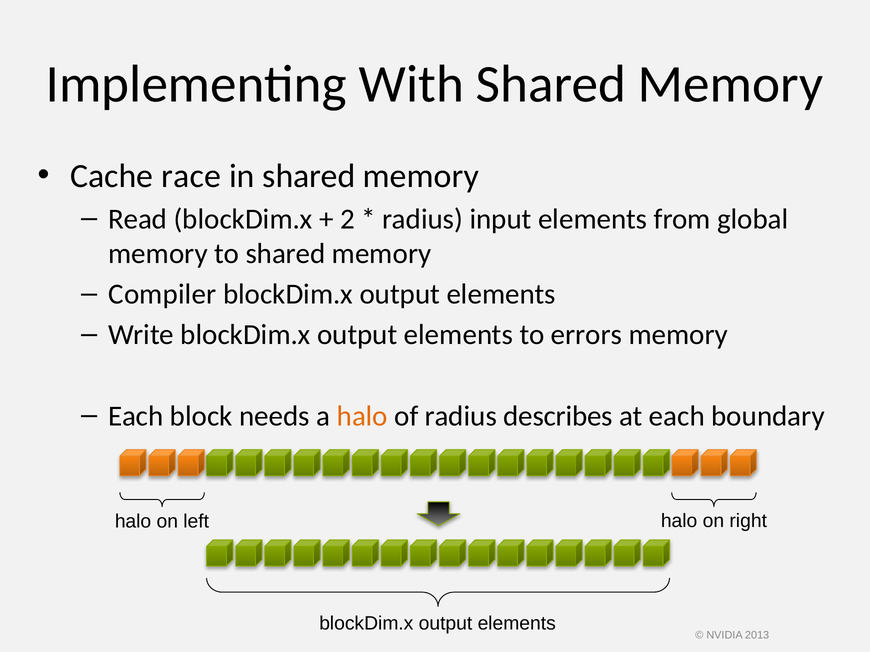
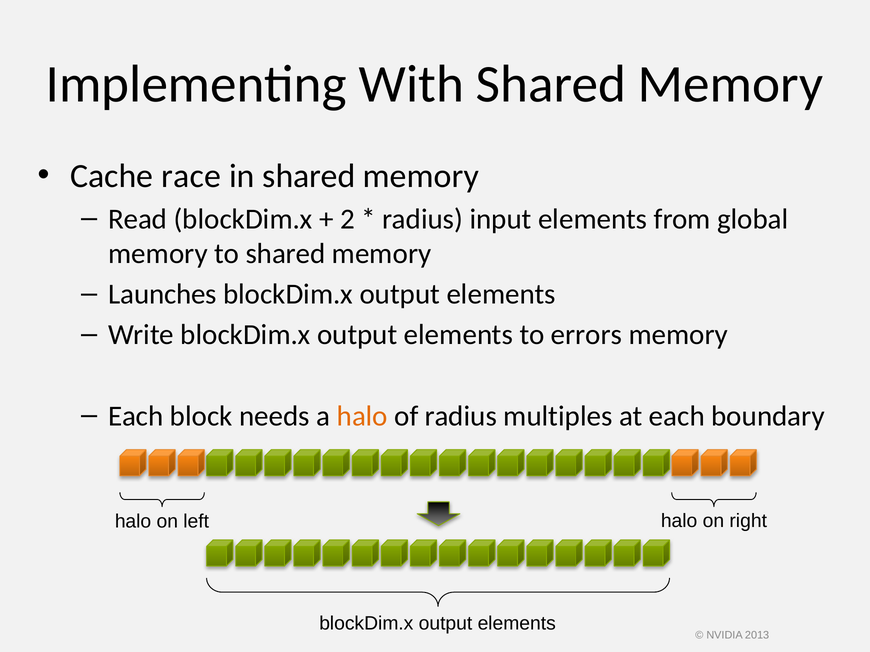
Compiler: Compiler -> Launches
describes: describes -> multiples
